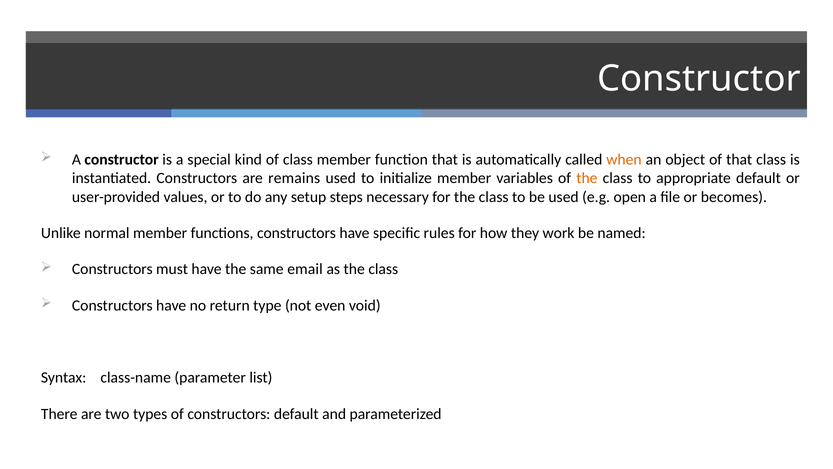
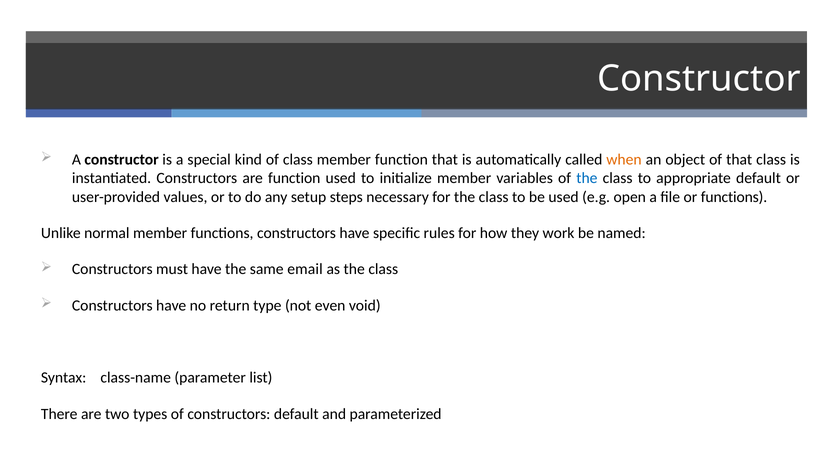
are remains: remains -> function
the at (587, 178) colour: orange -> blue
or becomes: becomes -> functions
